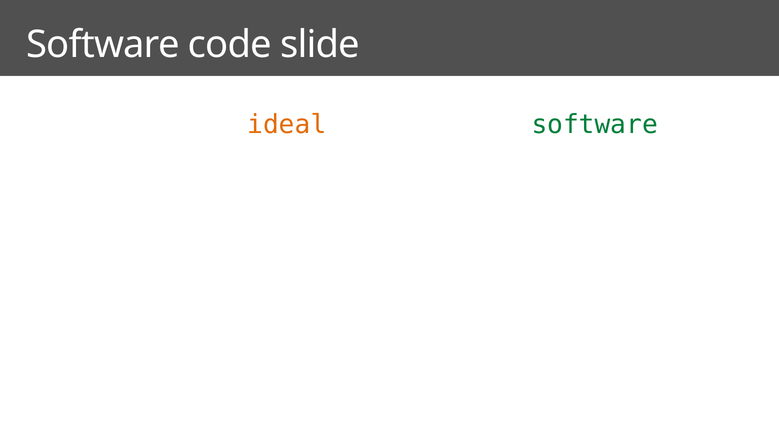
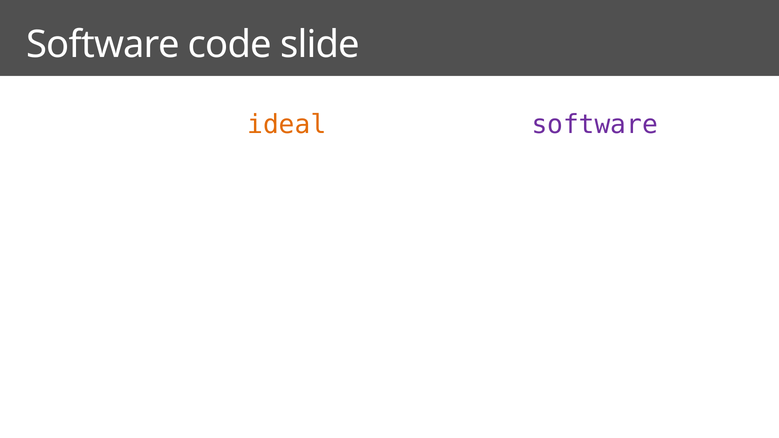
software at (595, 125) colour: green -> purple
